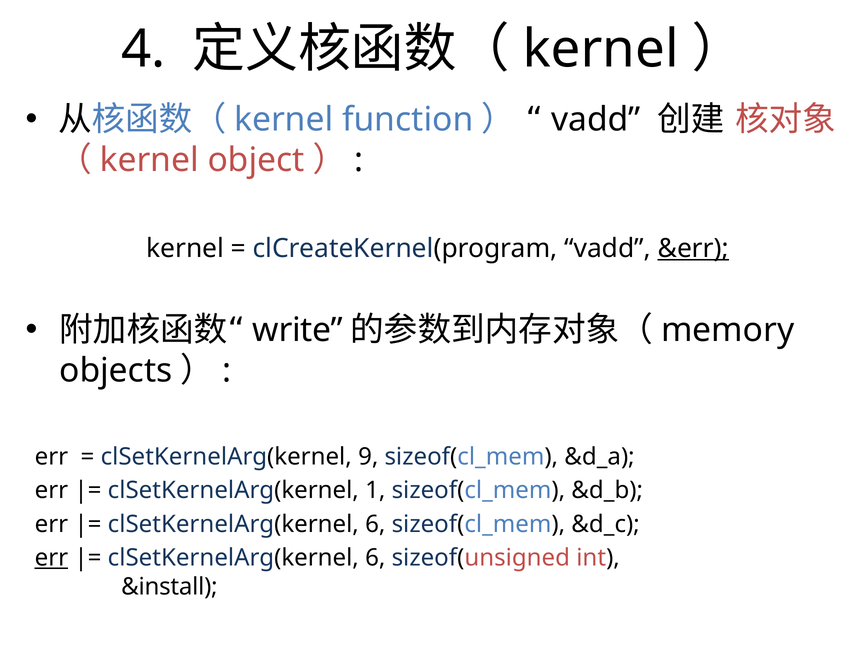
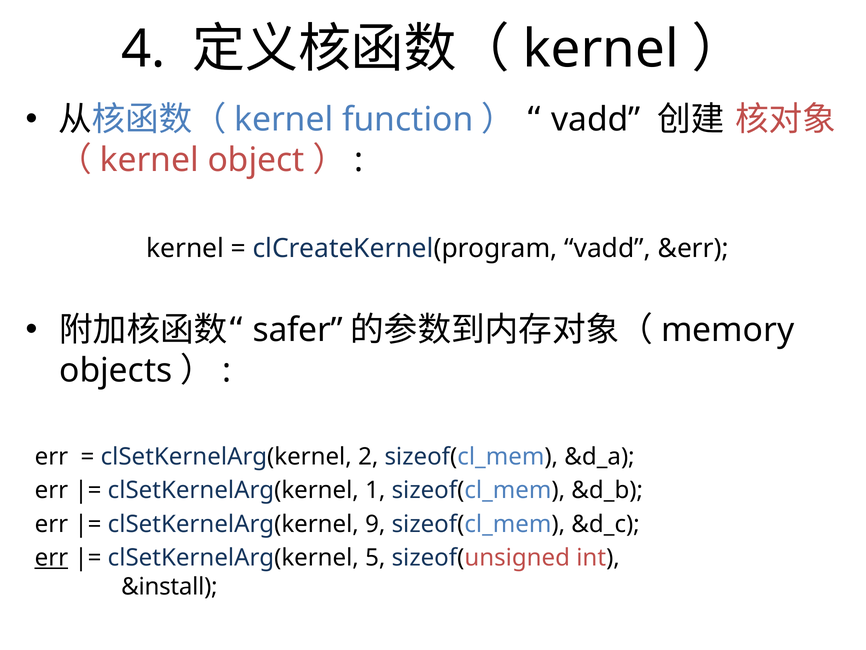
&err underline: present -> none
write: write -> safer
9: 9 -> 2
6 at (375, 524): 6 -> 9
6 at (375, 557): 6 -> 5
